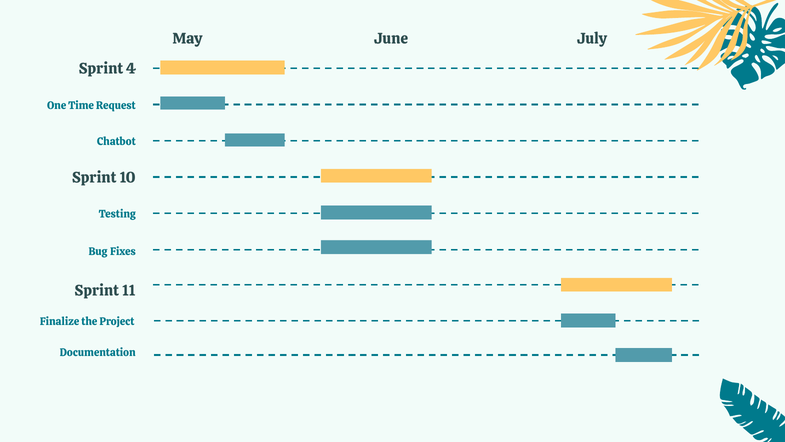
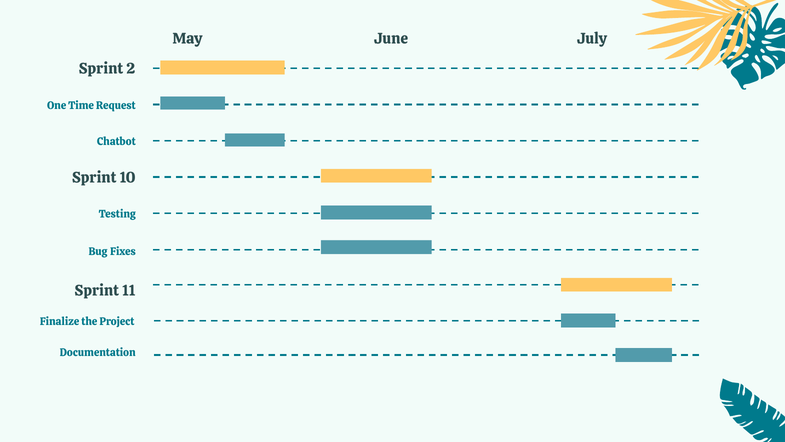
4: 4 -> 2
